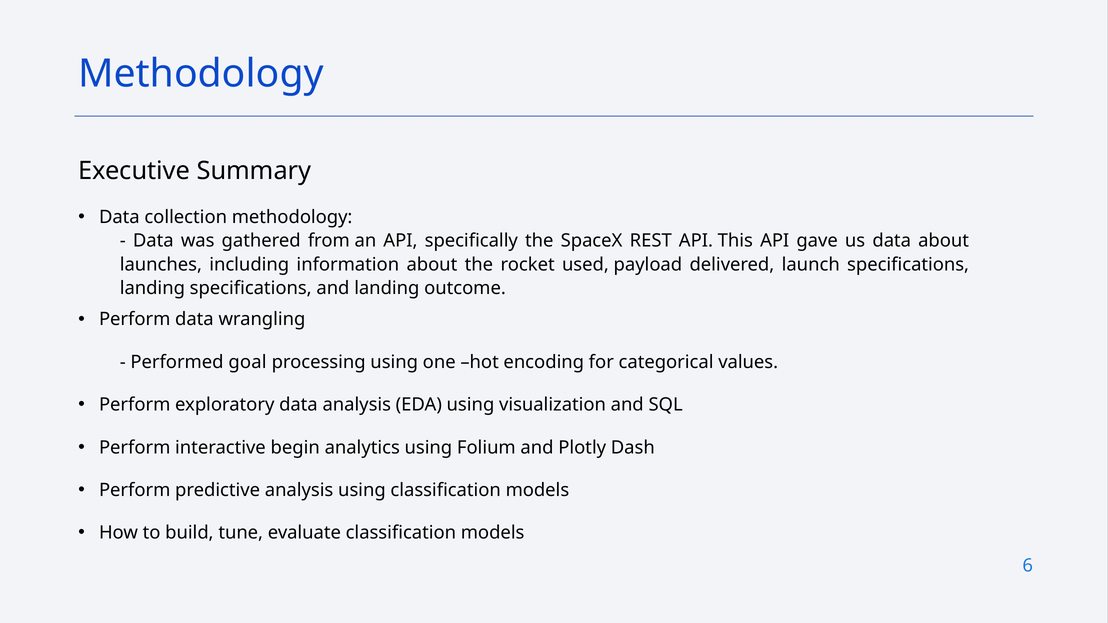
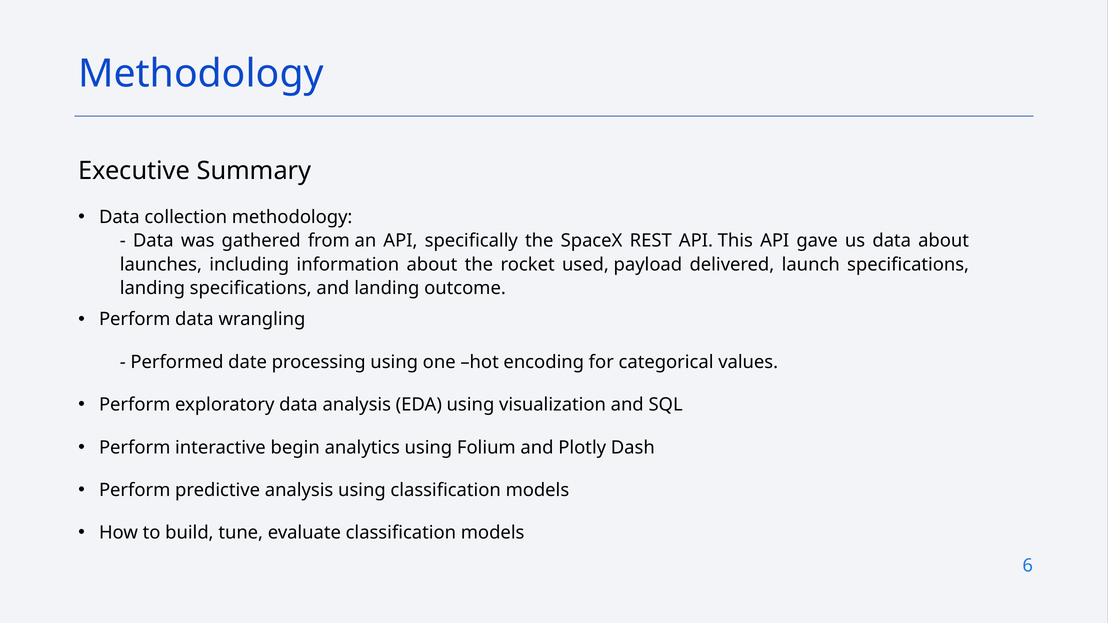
goal: goal -> date
